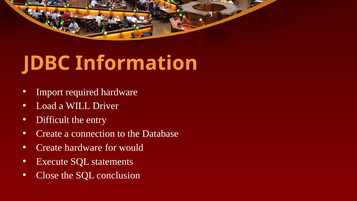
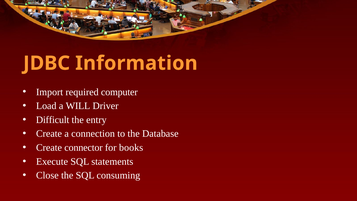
required hardware: hardware -> computer
Create hardware: hardware -> connector
would: would -> books
conclusion: conclusion -> consuming
